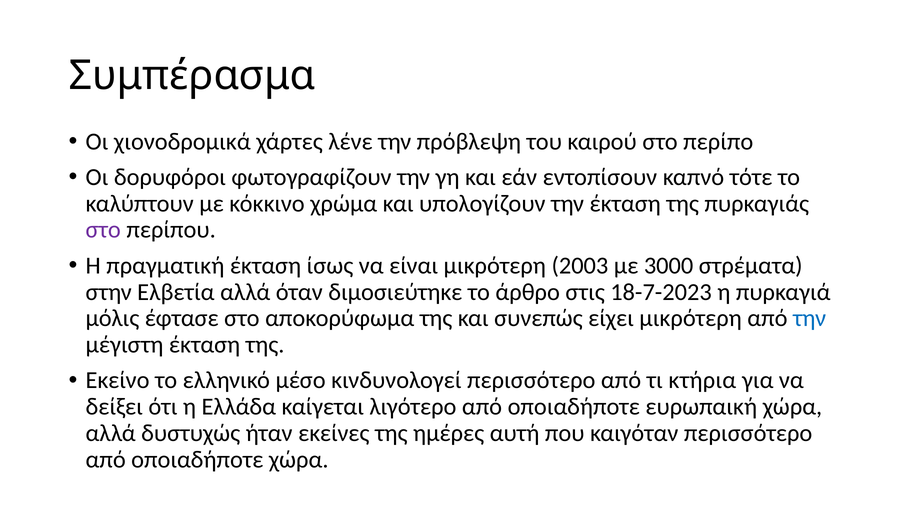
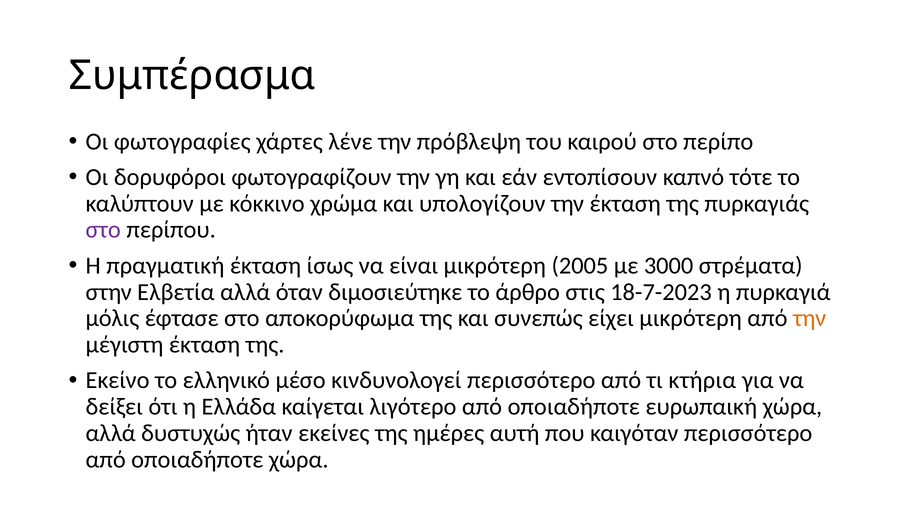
χιονοδρομικά: χιονοδρομικά -> φωτογραφίες
2003: 2003 -> 2005
την at (810, 318) colour: blue -> orange
